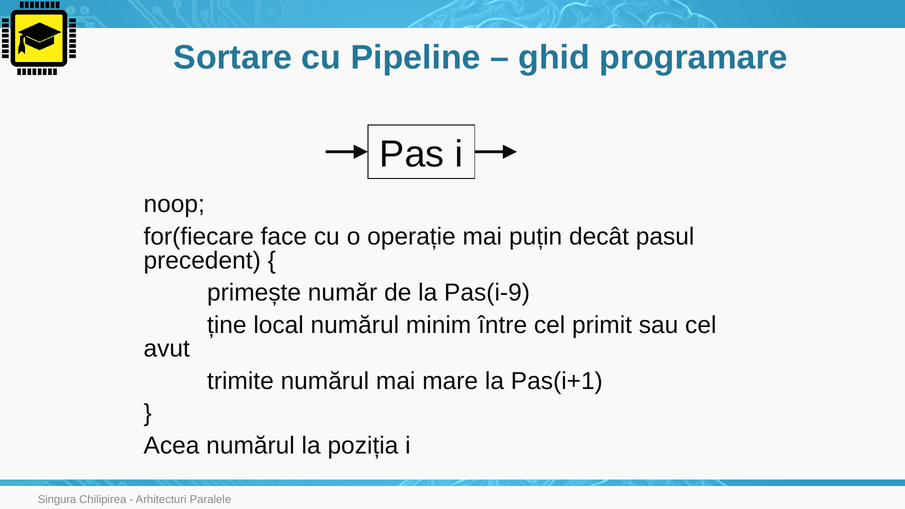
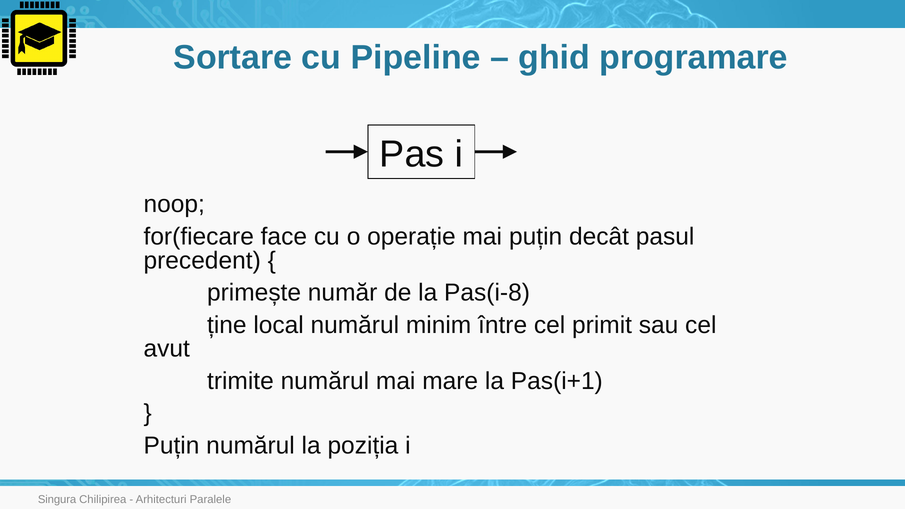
Pas(i-9: Pas(i-9 -> Pas(i-8
Acea at (172, 446): Acea -> Puțin
